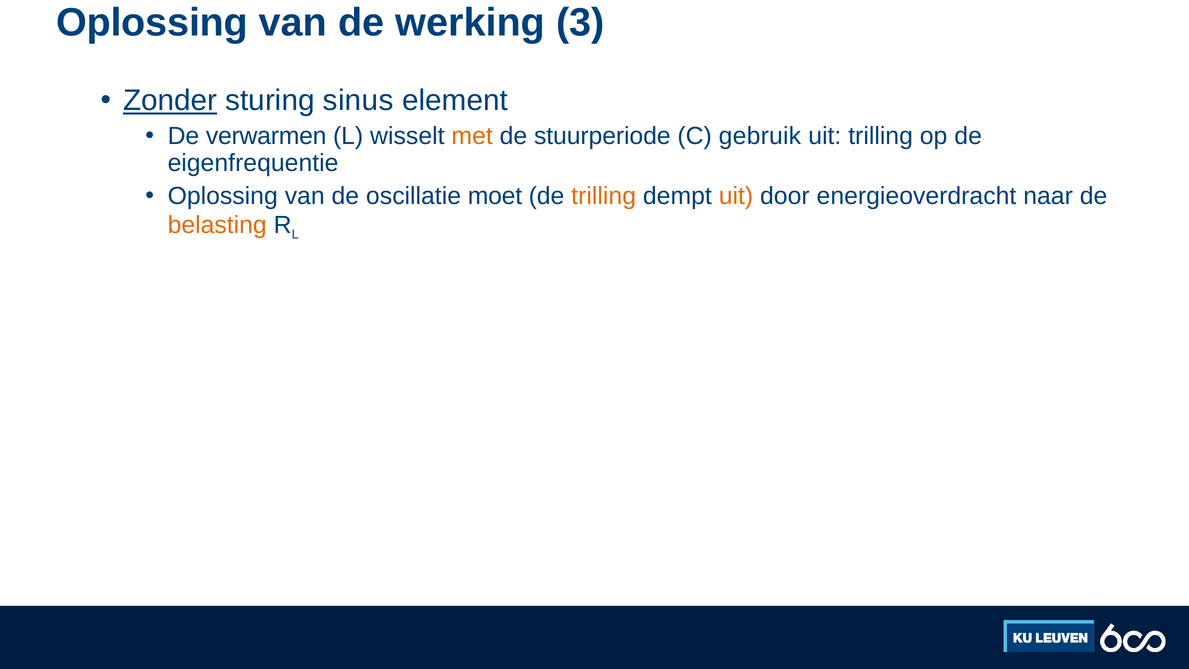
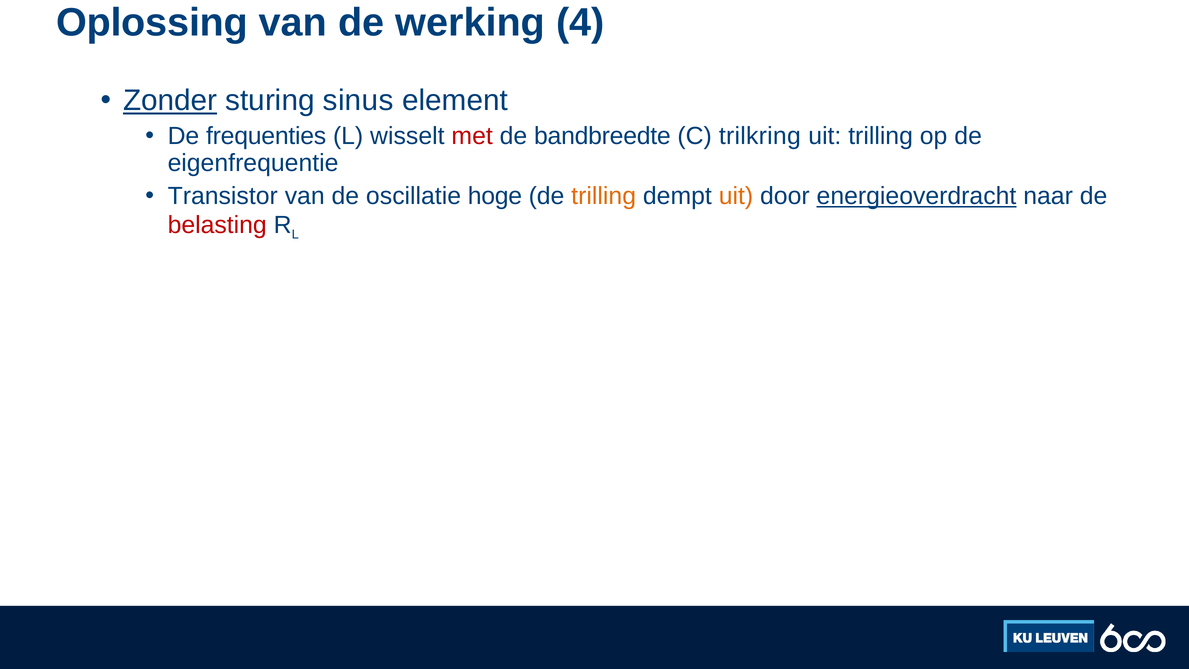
3: 3 -> 4
verwarmen: verwarmen -> frequenties
met colour: orange -> red
stuurperiode: stuurperiode -> bandbreedte
gebruik: gebruik -> trilkring
Oplossing at (223, 196): Oplossing -> Transistor
moet: moet -> hoge
energieoverdracht underline: none -> present
belasting colour: orange -> red
